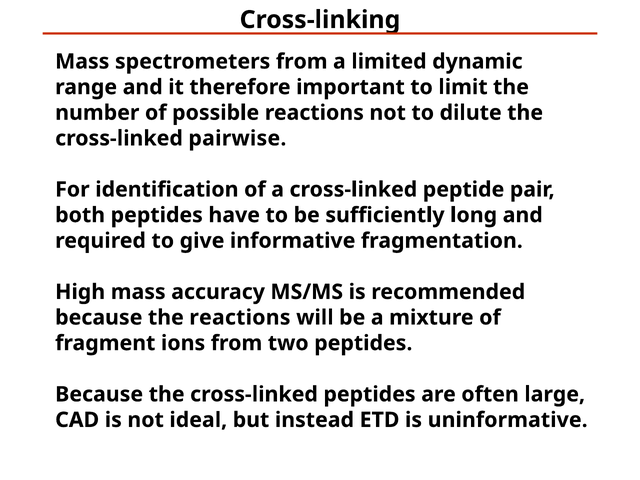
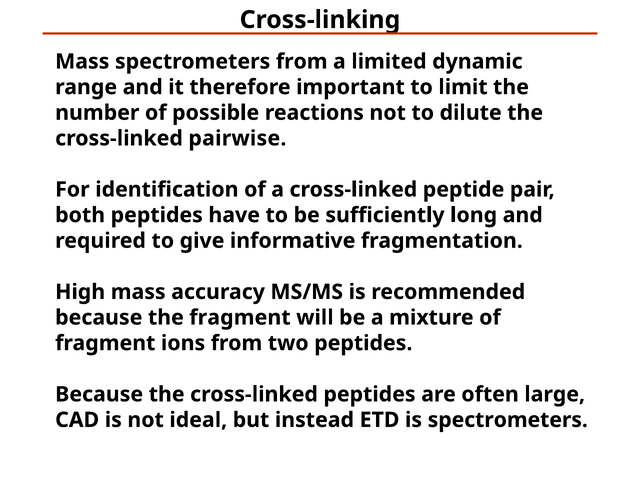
the reactions: reactions -> fragment
is uninformative: uninformative -> spectrometers
